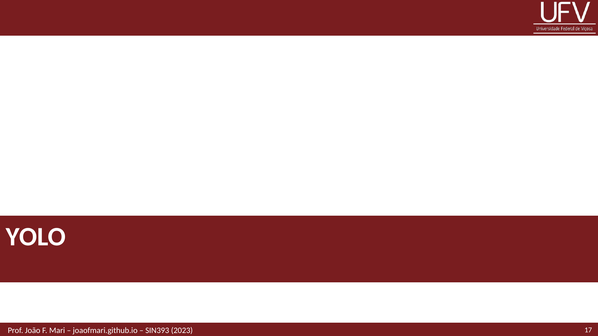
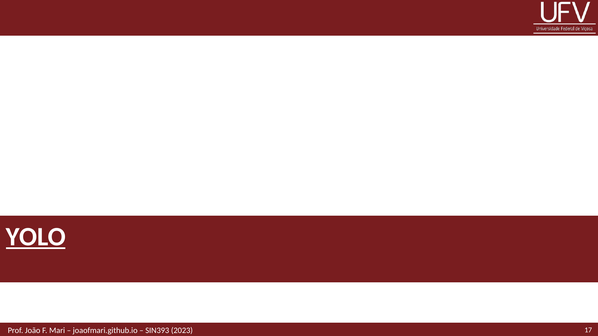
YOLO underline: none -> present
